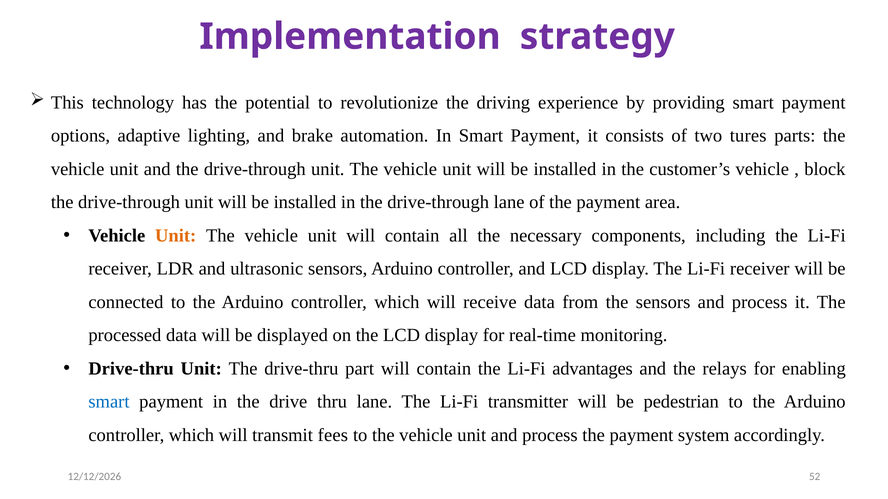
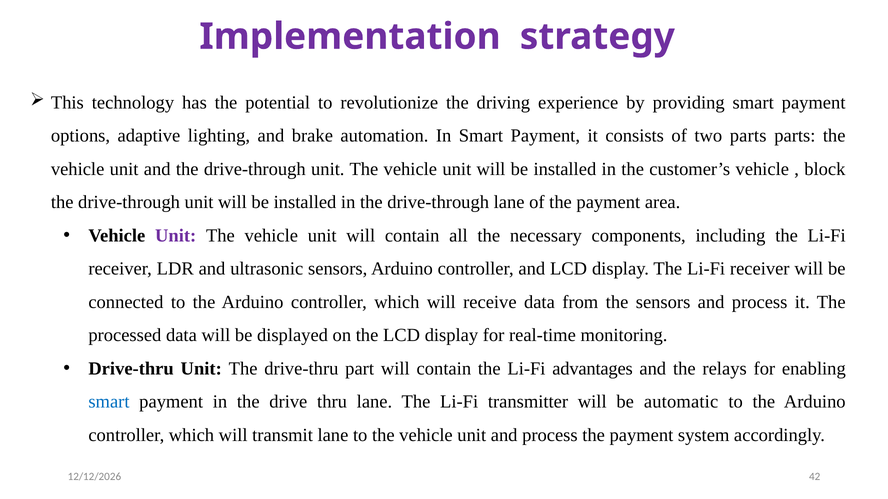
two tures: tures -> parts
Unit at (176, 236) colour: orange -> purple
pedestrian: pedestrian -> automatic
transmit fees: fees -> lane
52: 52 -> 42
